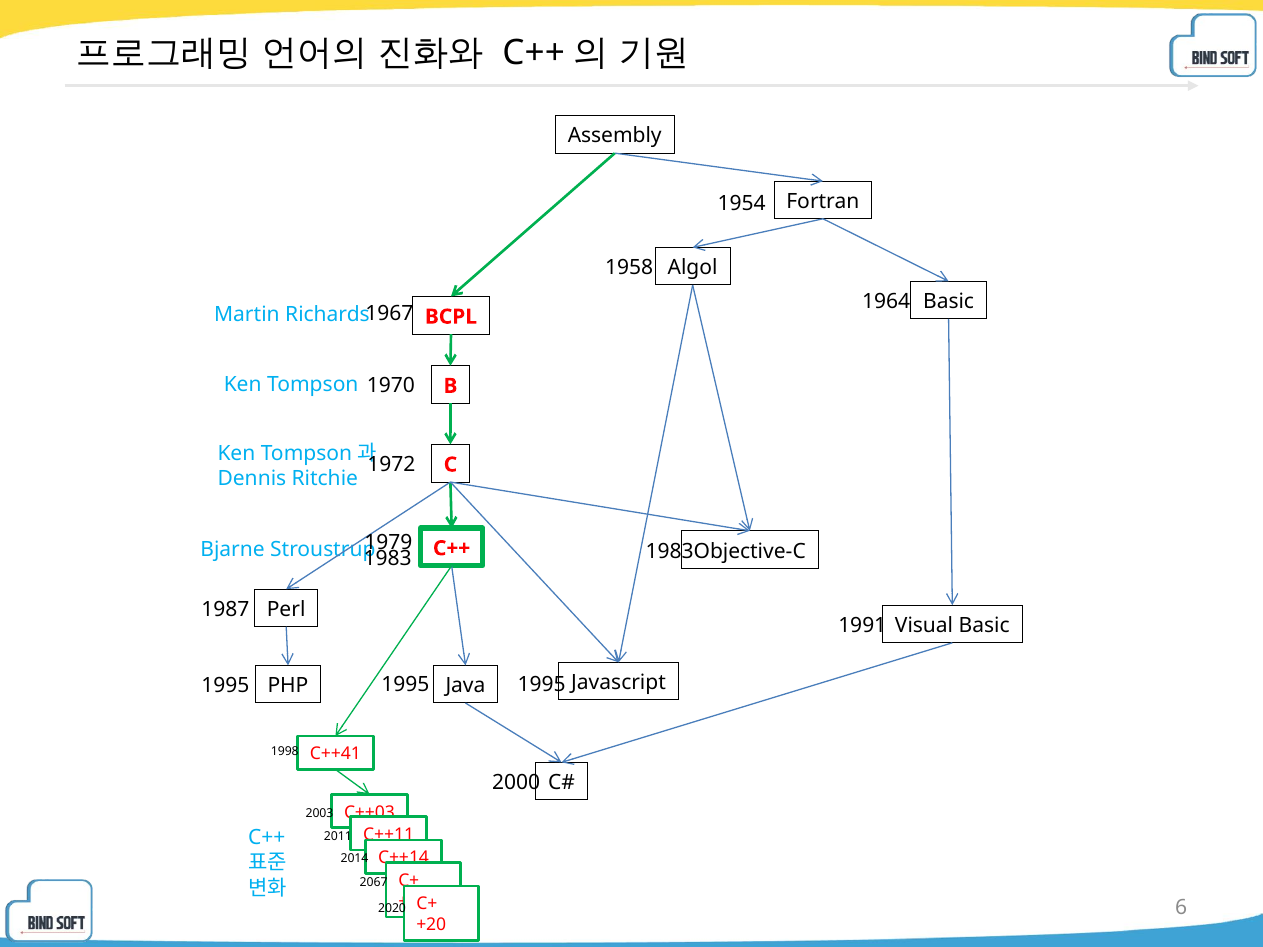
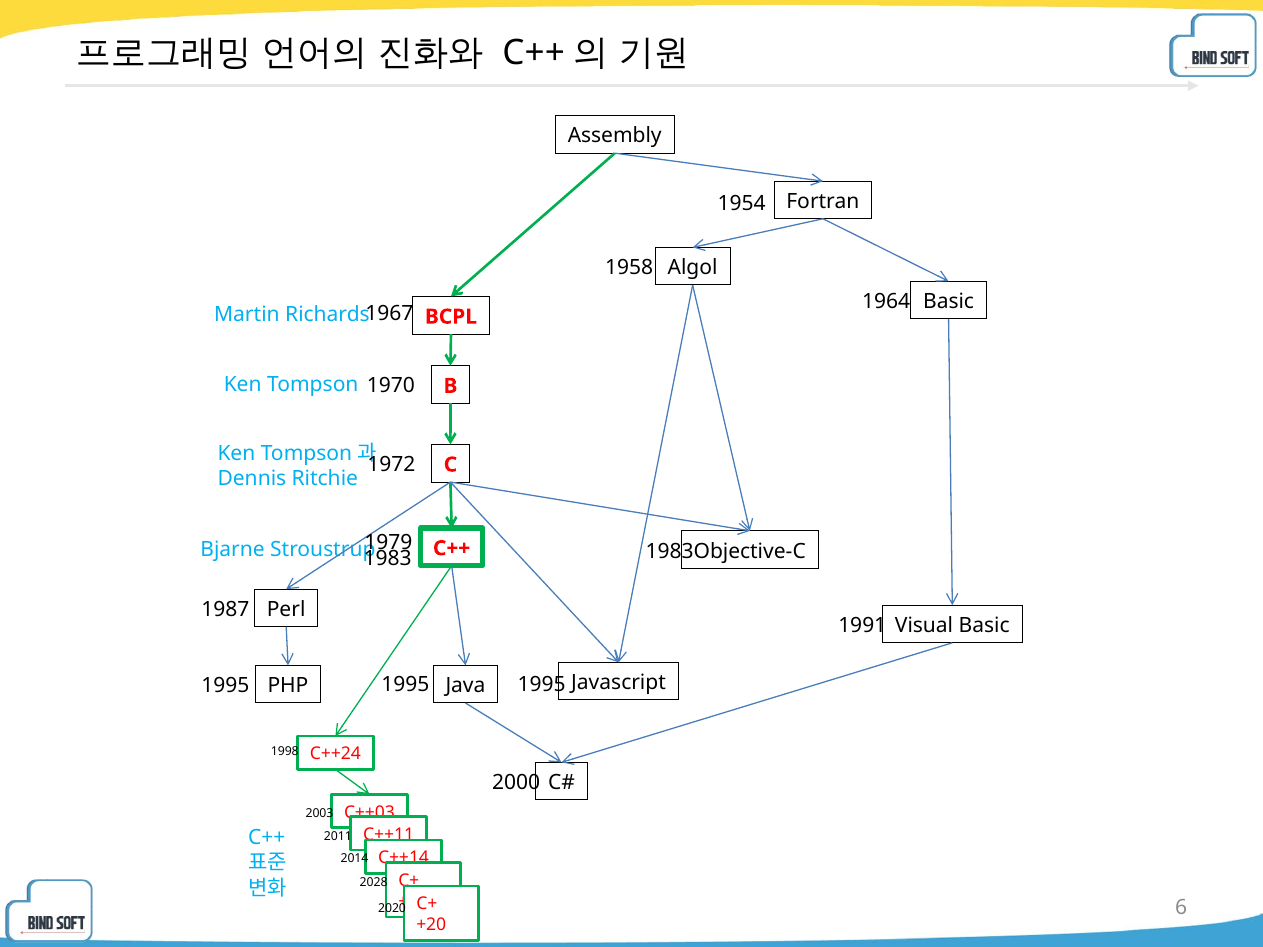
C++41: C++41 -> C++24
2067: 2067 -> 2028
